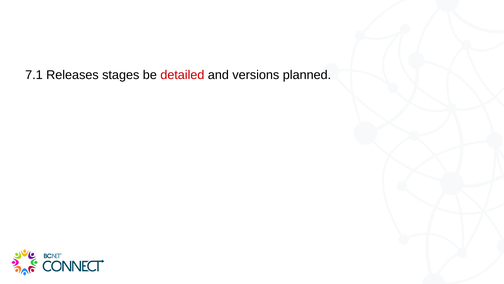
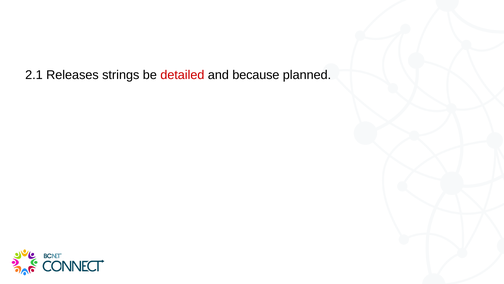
7.1: 7.1 -> 2.1
stages: stages -> strings
versions: versions -> because
